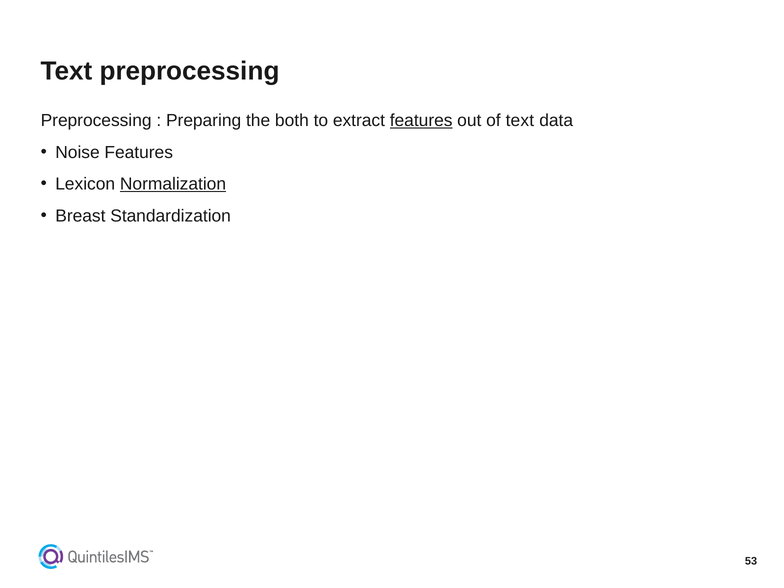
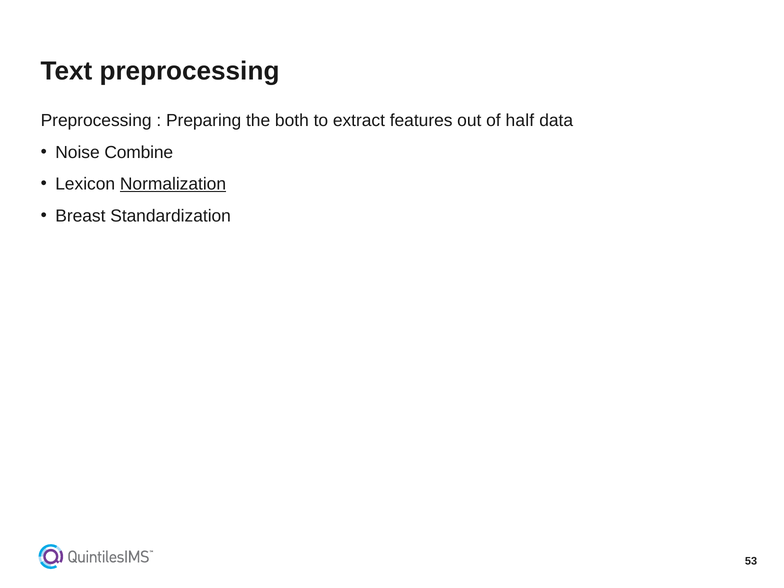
features at (421, 120) underline: present -> none
of text: text -> half
Noise Features: Features -> Combine
